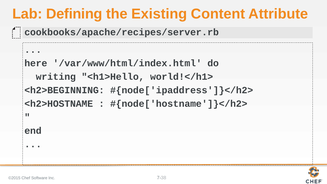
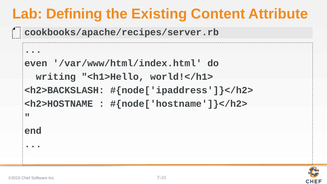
here: here -> even
<h2>BEGINNING: <h2>BEGINNING -> <h2>BACKSLASH
